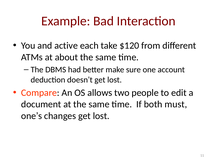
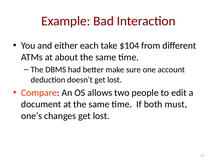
active: active -> either
$120: $120 -> $104
